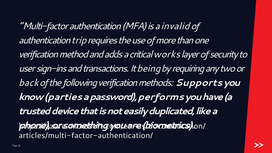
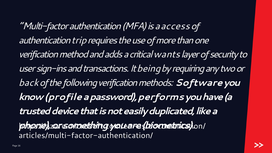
invalid: invalid -> access
works: works -> wants
Supports: Supports -> Software
parties: parties -> profile
